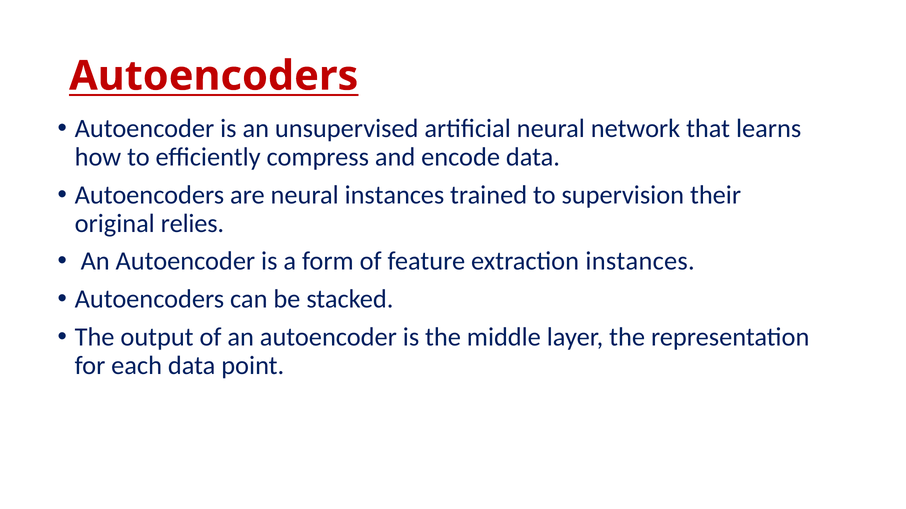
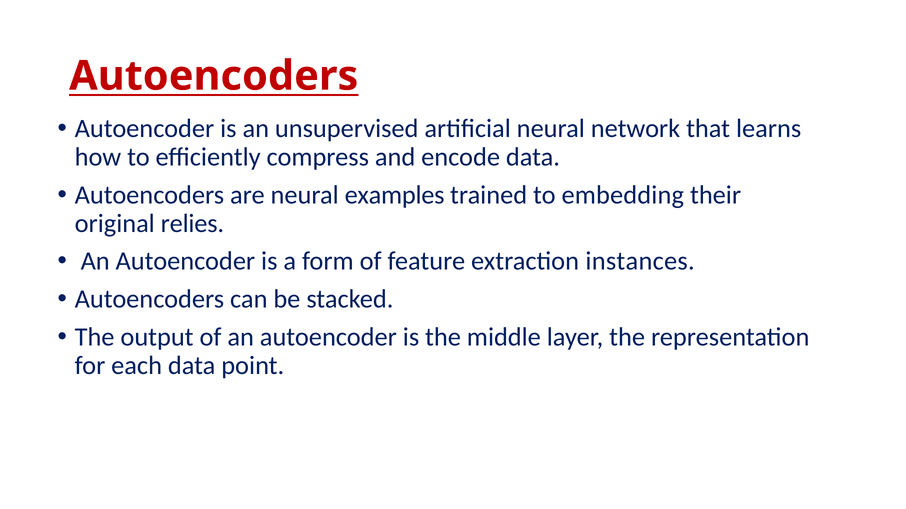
neural instances: instances -> examples
supervision: supervision -> embedding
